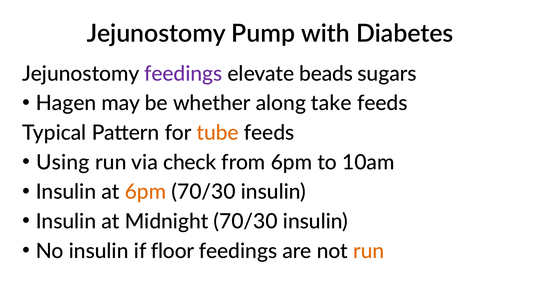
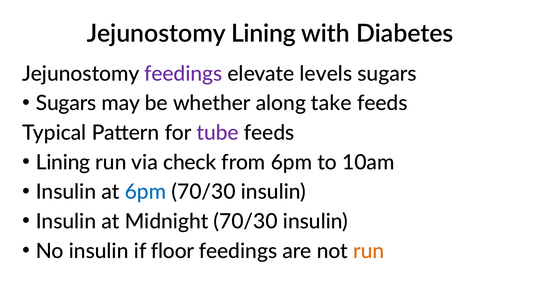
Jejunostomy Pump: Pump -> Lining
beads: beads -> levels
Hagen at (66, 103): Hagen -> Sugars
tube colour: orange -> purple
Using at (63, 162): Using -> Lining
6pm at (145, 192) colour: orange -> blue
